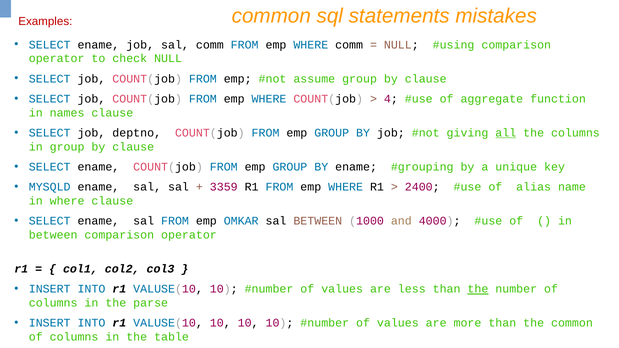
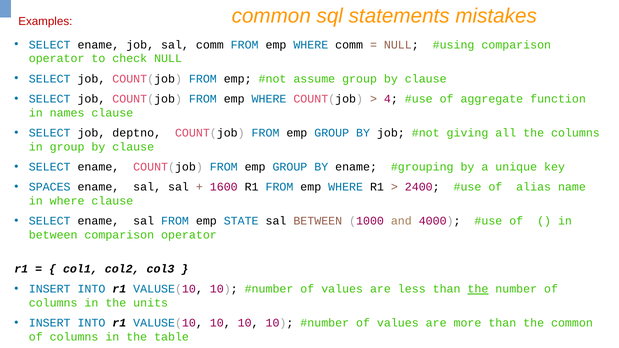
all underline: present -> none
MYSQLD: MYSQLD -> SPACES
3359: 3359 -> 1600
OMKAR: OMKAR -> STATE
parse: parse -> units
